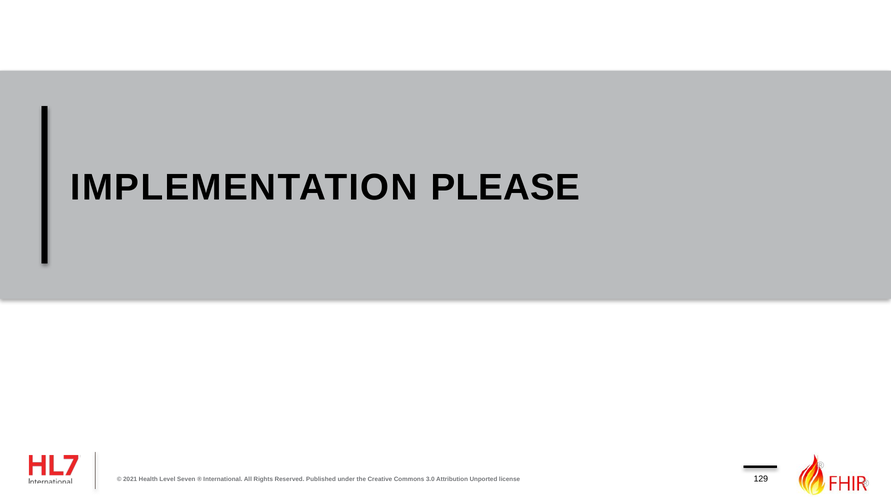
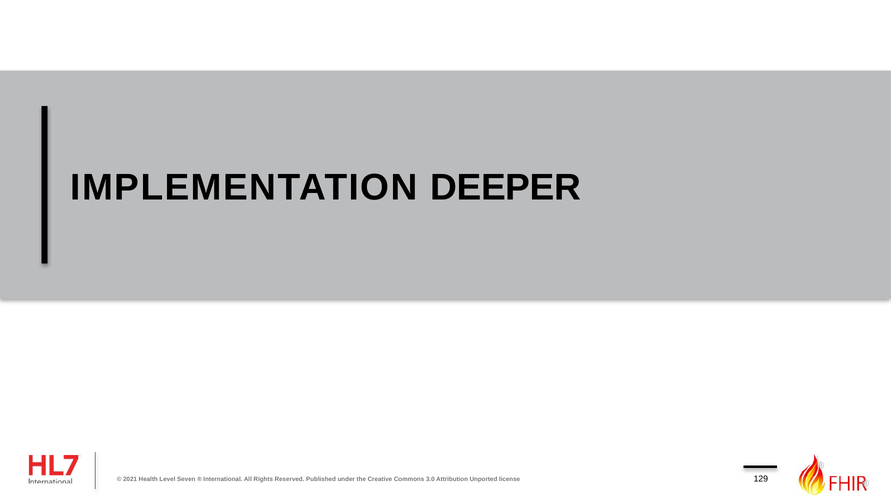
PLEASE: PLEASE -> DEEPER
